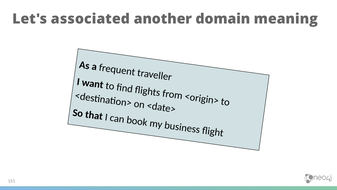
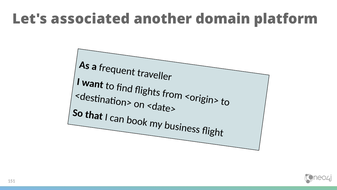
meaning: meaning -> platform
